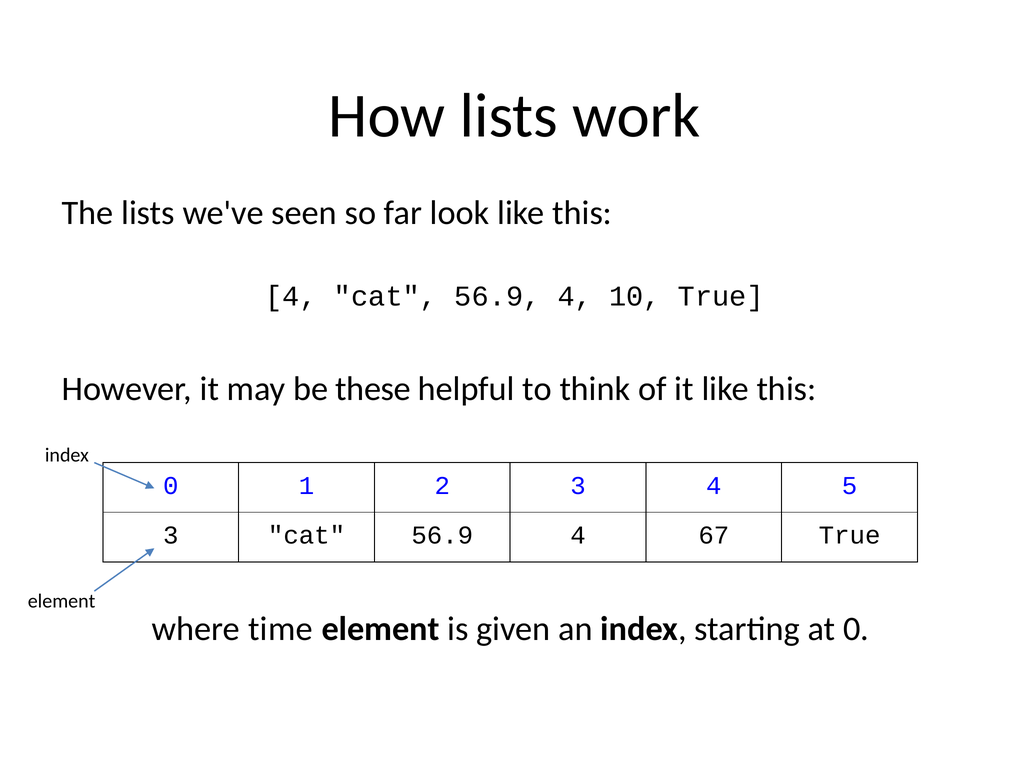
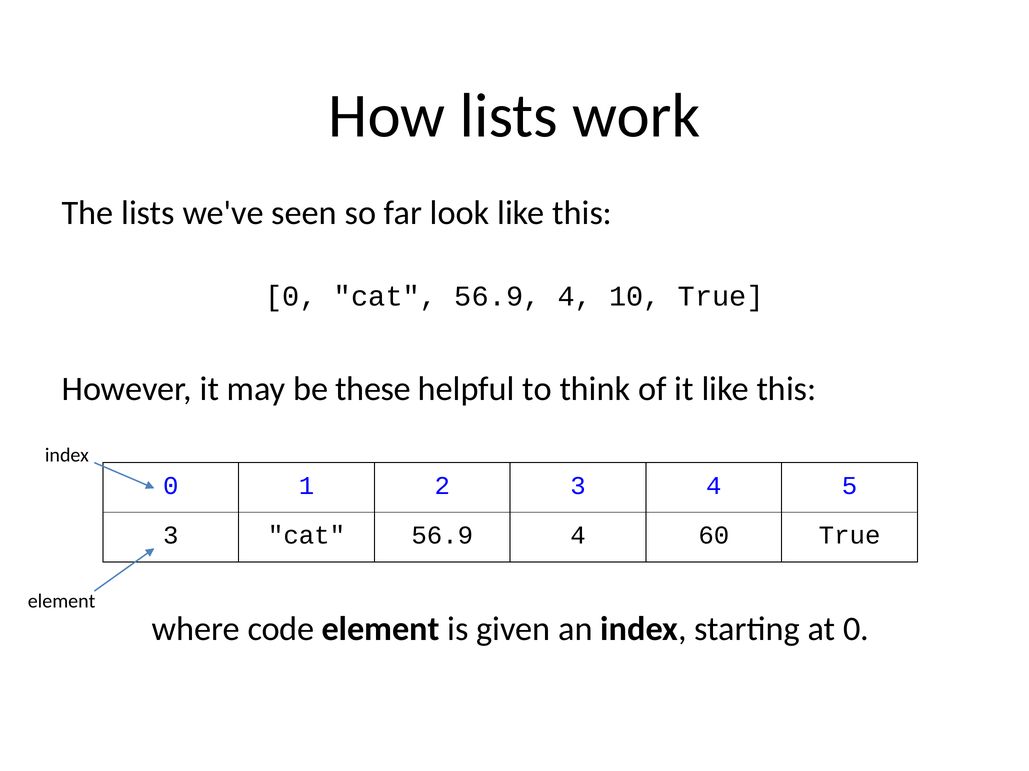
4 at (291, 296): 4 -> 0
67: 67 -> 60
time: time -> code
